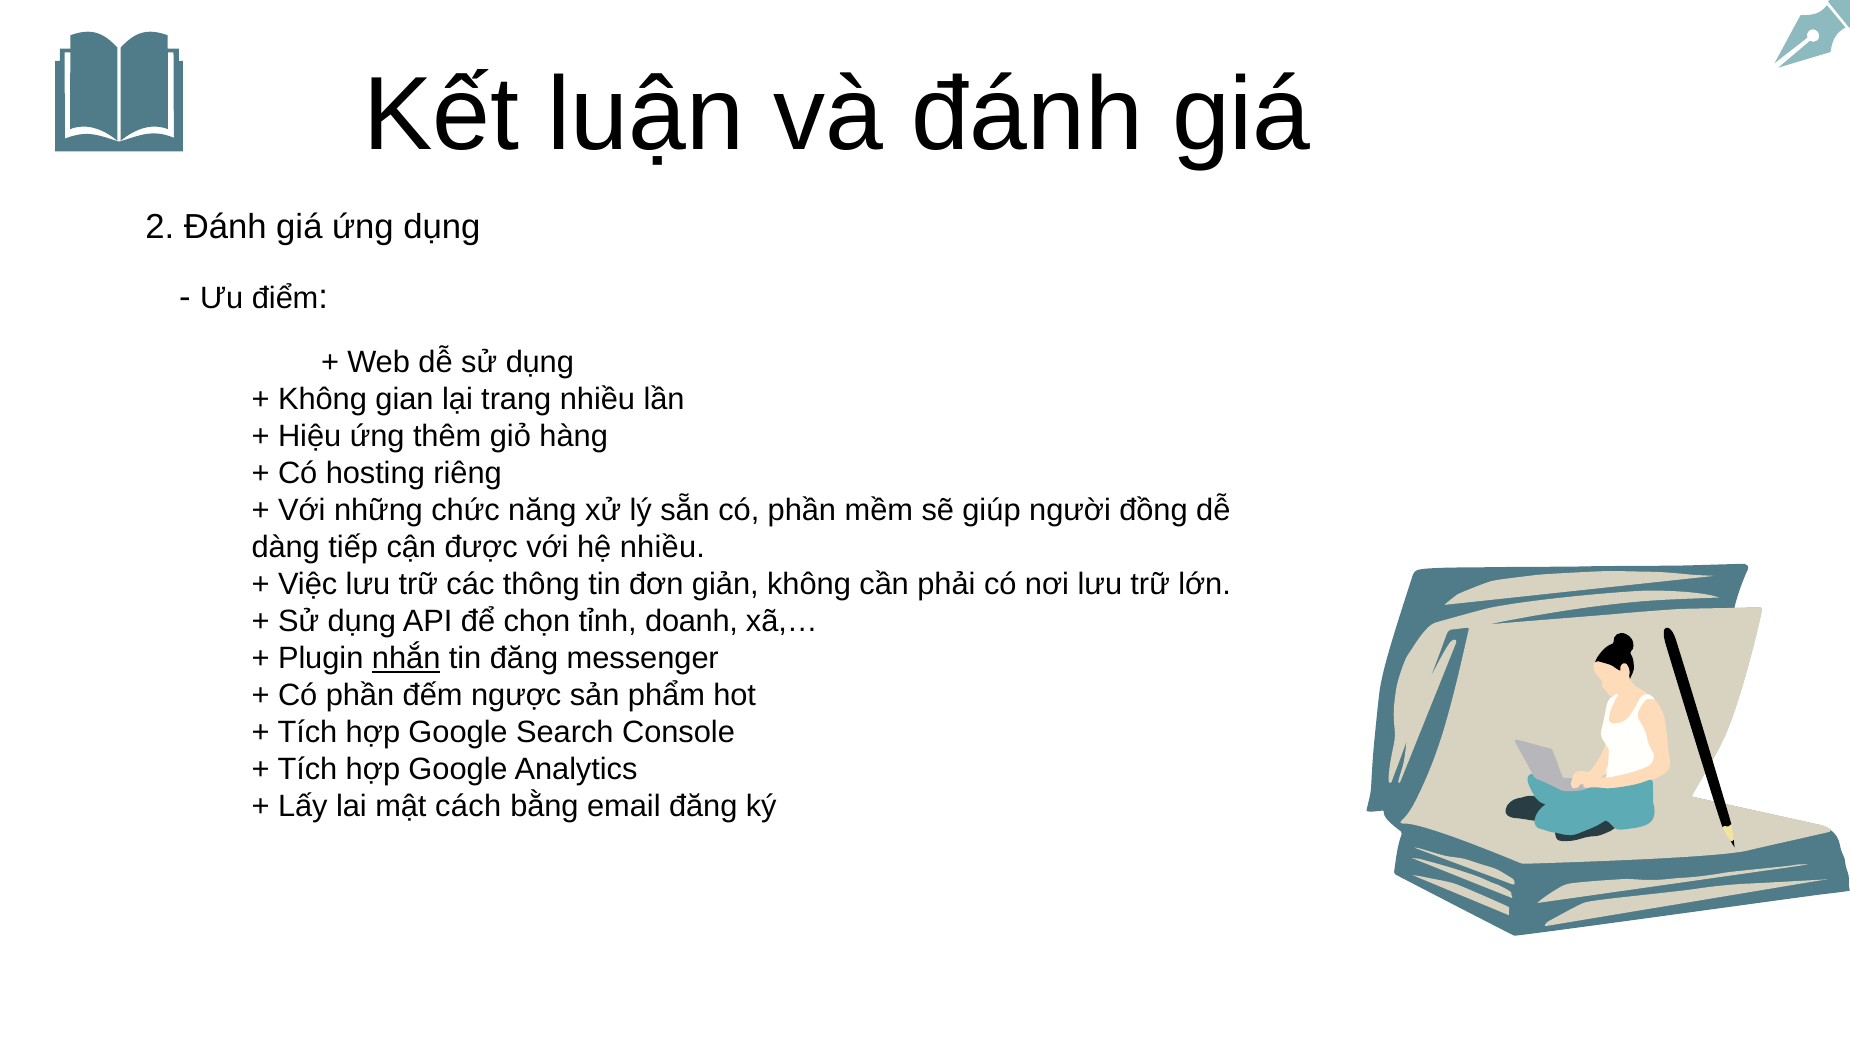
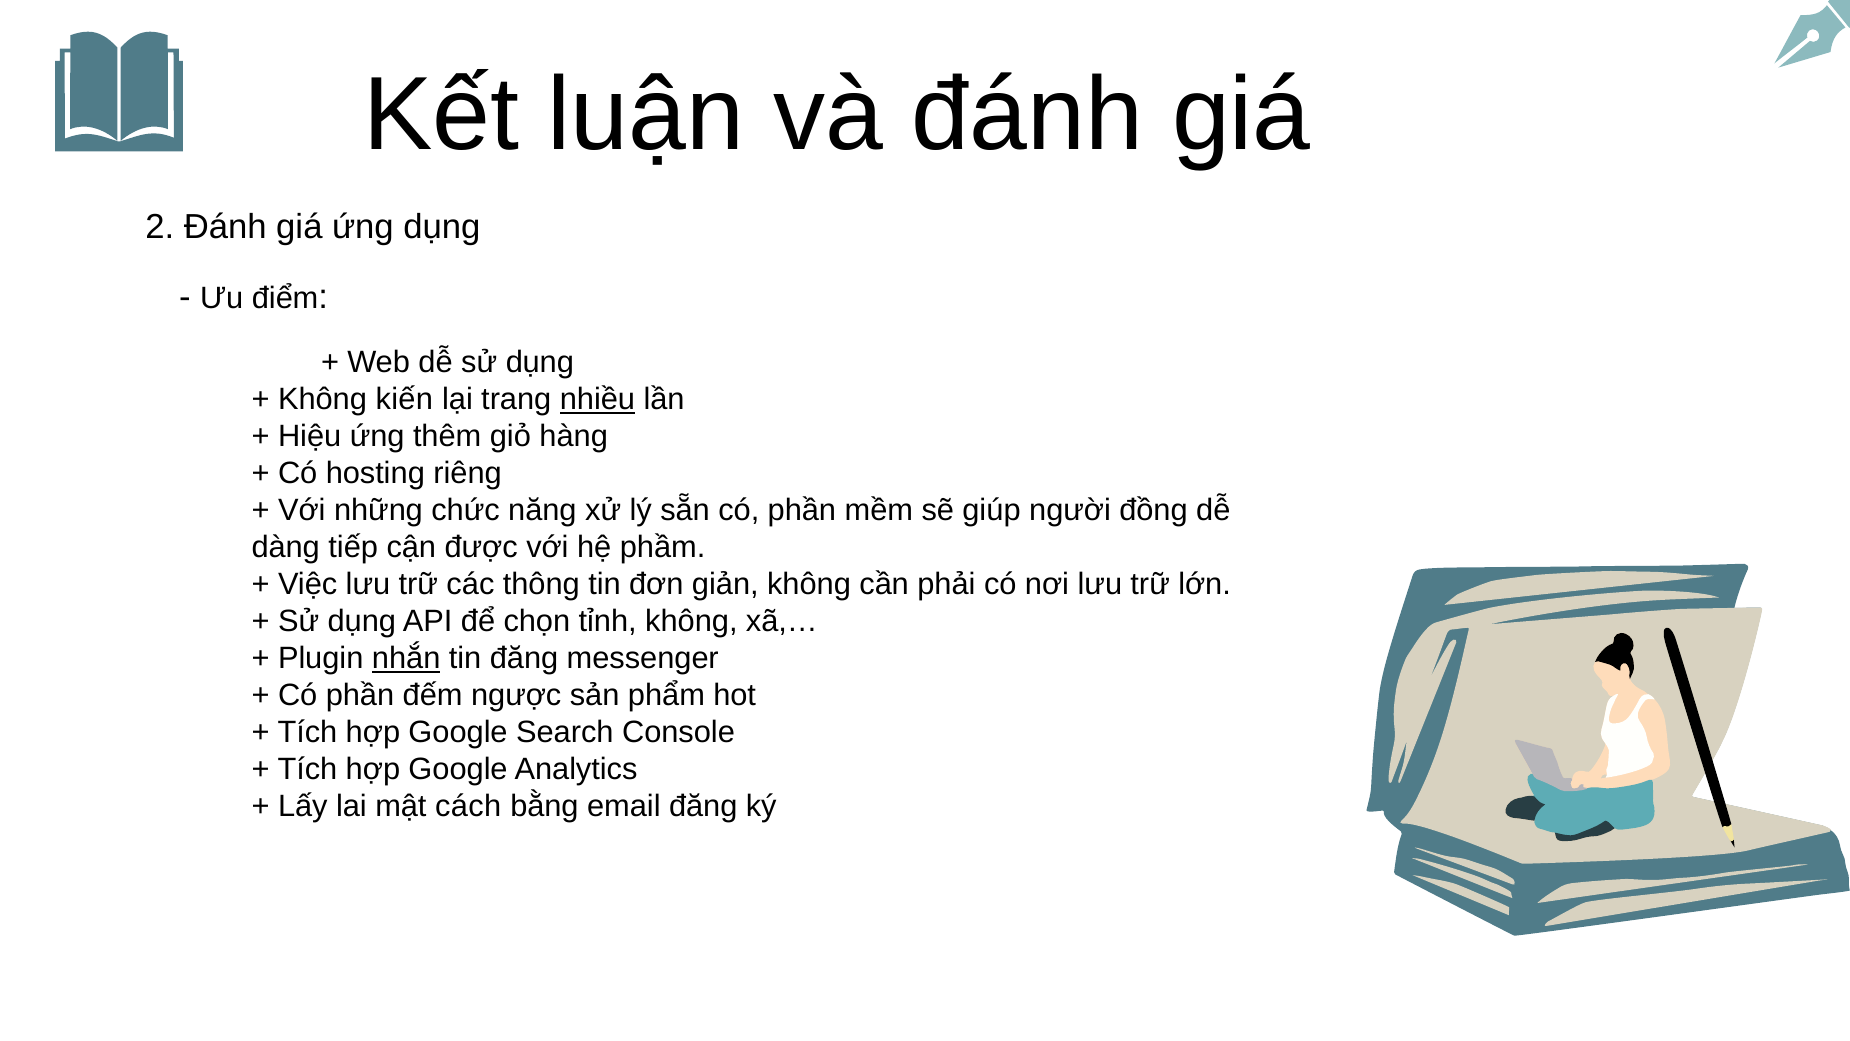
gian: gian -> kiến
nhiều at (597, 400) underline: none -> present
hệ nhiều: nhiều -> phầm
tỉnh doanh: doanh -> không
